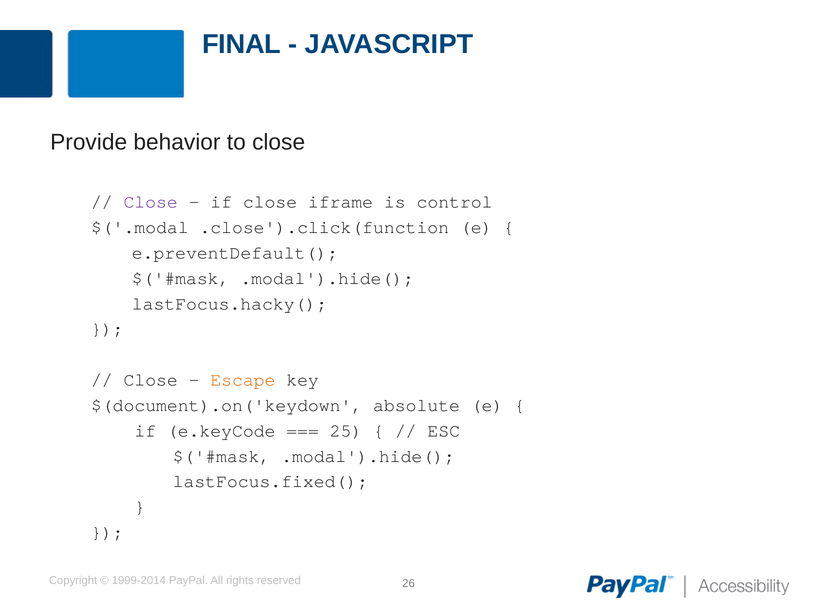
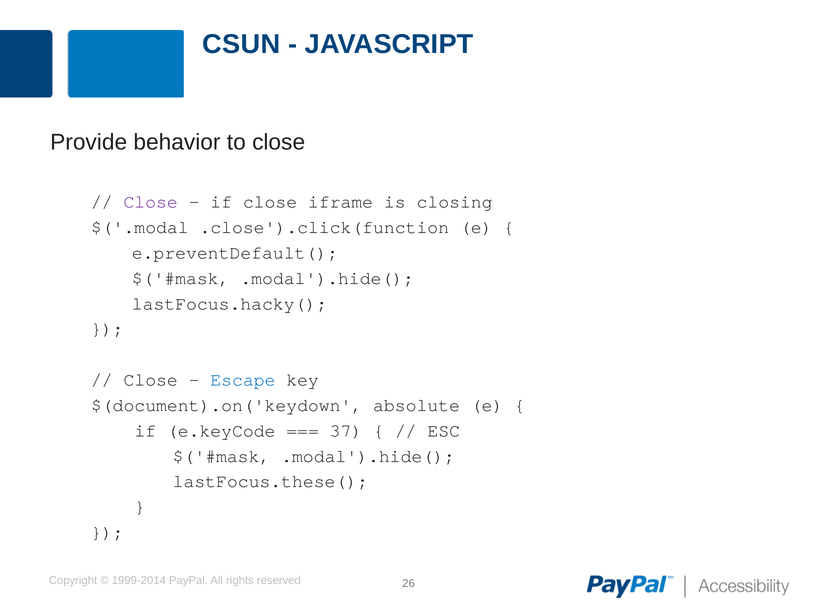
FINAL: FINAL -> CSUN
control: control -> closing
Escape colour: orange -> blue
25: 25 -> 37
lastFocus.fixed(: lastFocus.fixed( -> lastFocus.these(
